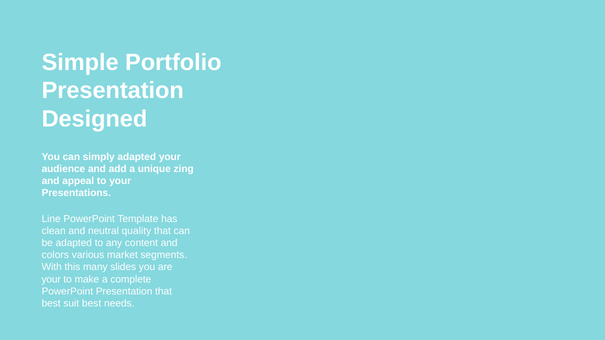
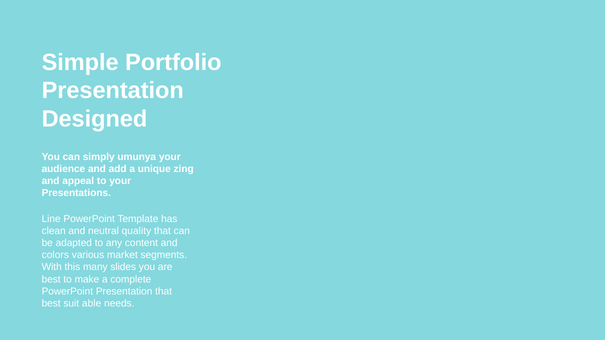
simply adapted: adapted -> umunya
your at (51, 280): your -> best
suit best: best -> able
